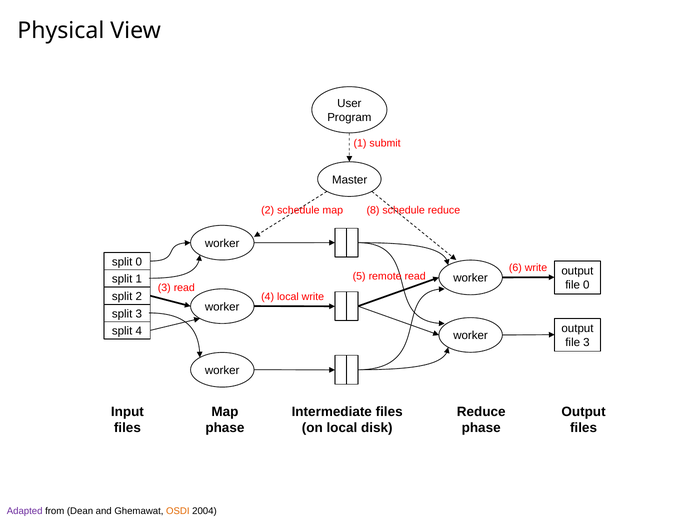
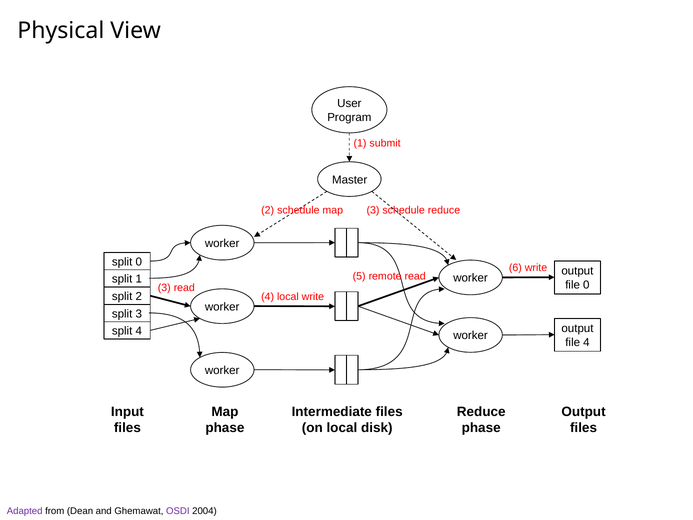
map 8: 8 -> 3
file 3: 3 -> 4
OSDI colour: orange -> purple
